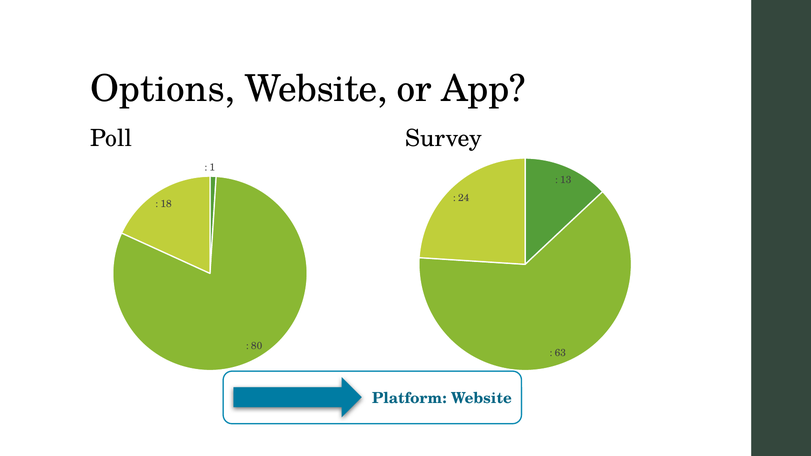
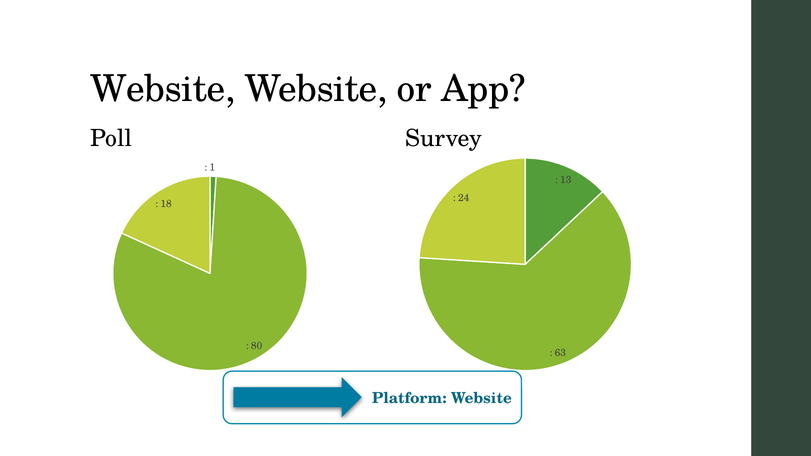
Options at (163, 89): Options -> Website
